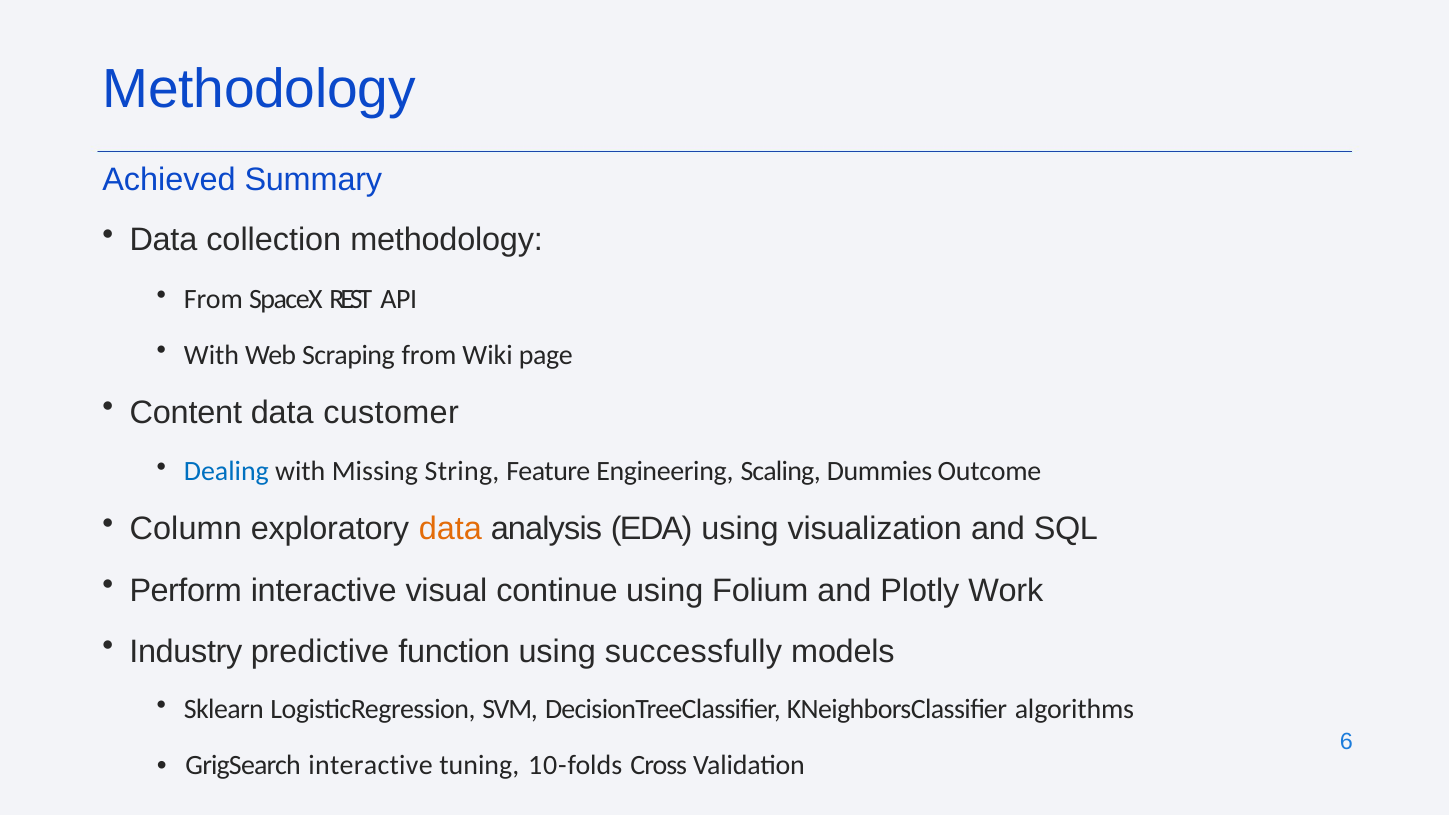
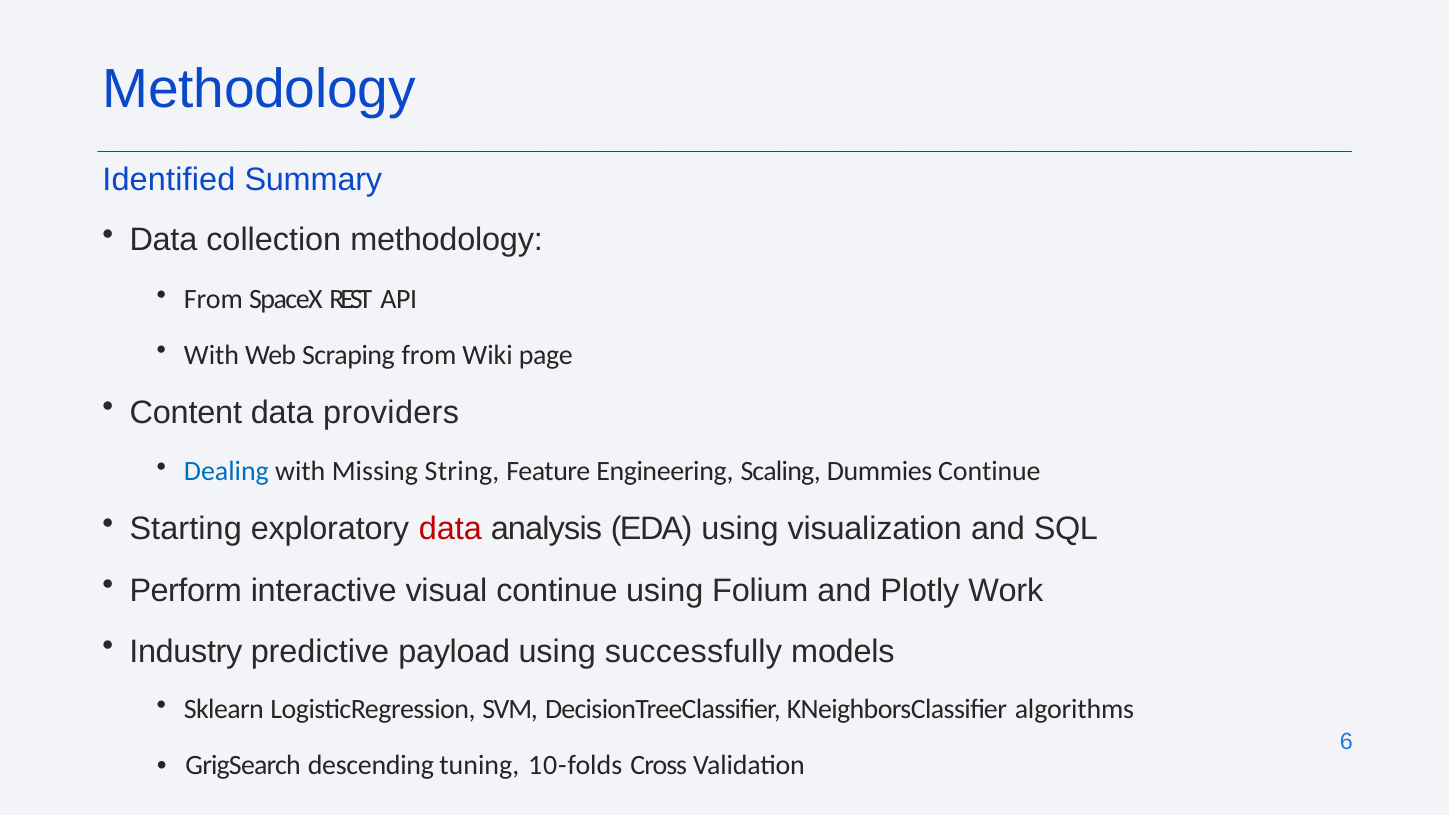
Achieved: Achieved -> Identified
customer: customer -> providers
Dummies Outcome: Outcome -> Continue
Column: Column -> Starting
data at (450, 529) colour: orange -> red
function: function -> payload
GrigSearch interactive: interactive -> descending
